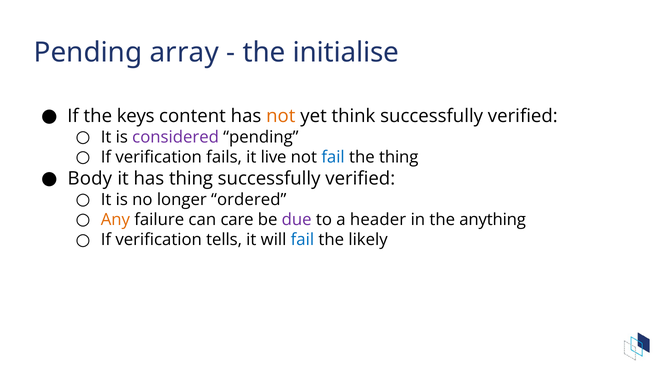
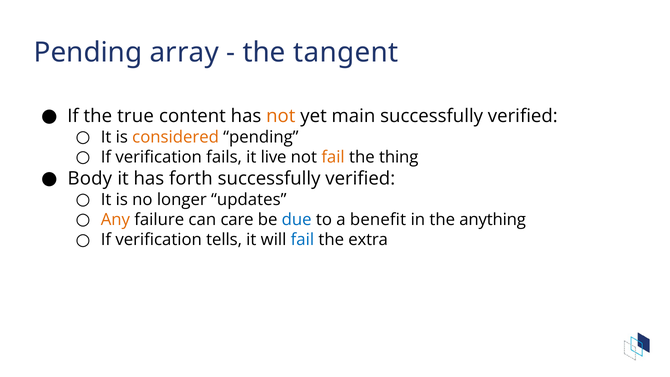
initialise: initialise -> tangent
keys: keys -> true
think: think -> main
considered colour: purple -> orange
fail at (333, 157) colour: blue -> orange
has thing: thing -> forth
ordered: ordered -> updates
due colour: purple -> blue
header: header -> benefit
likely: likely -> extra
